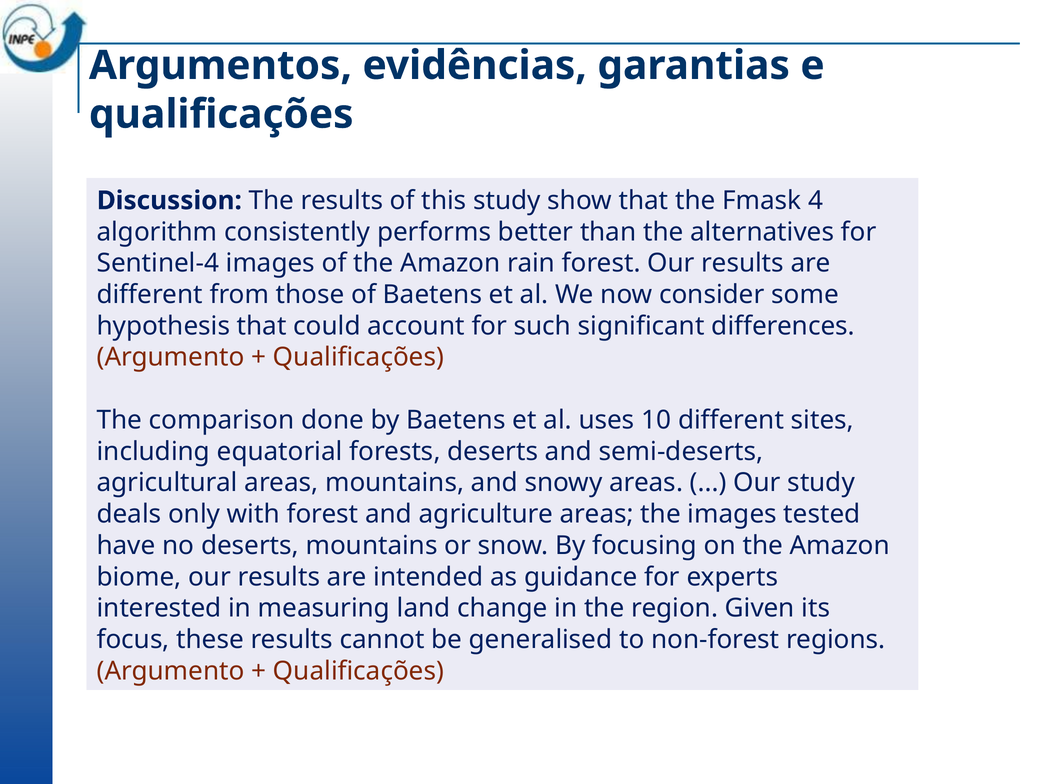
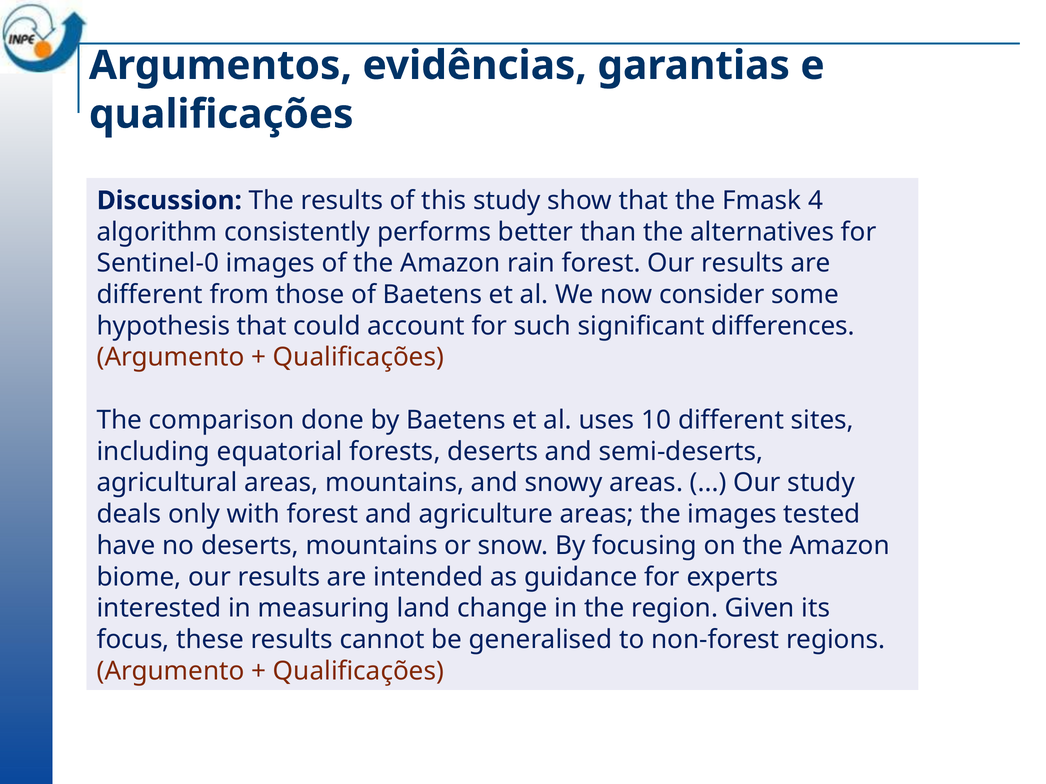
Sentinel-4: Sentinel-4 -> Sentinel-0
